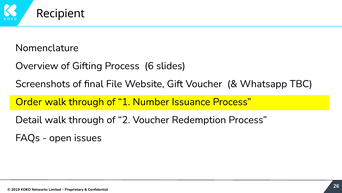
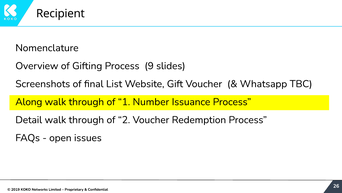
6: 6 -> 9
File: File -> List
Order: Order -> Along
